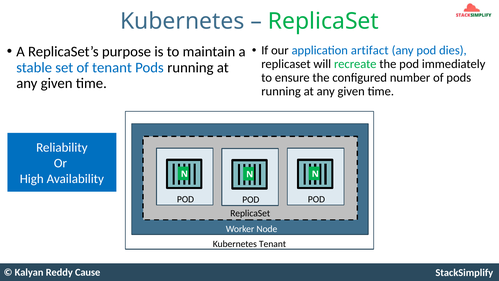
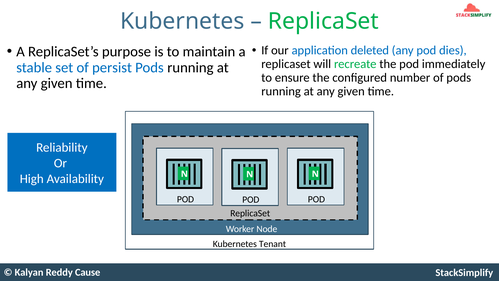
artifact: artifact -> deleted
of tenant: tenant -> persist
